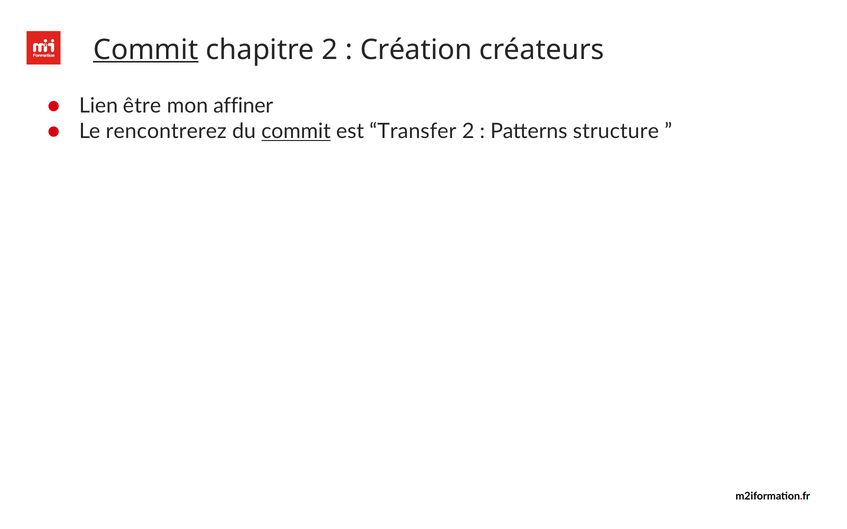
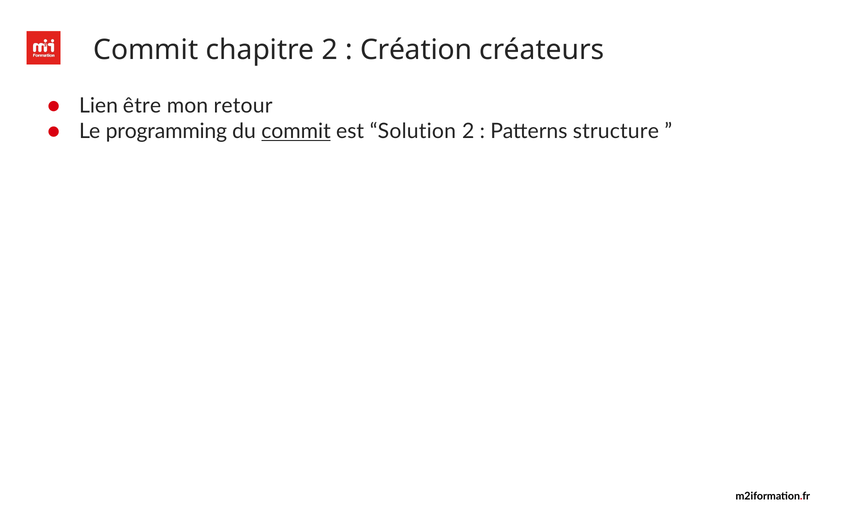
Commit at (146, 50) underline: present -> none
affiner: affiner -> retour
rencontrerez: rencontrerez -> programming
Transfer: Transfer -> Solution
